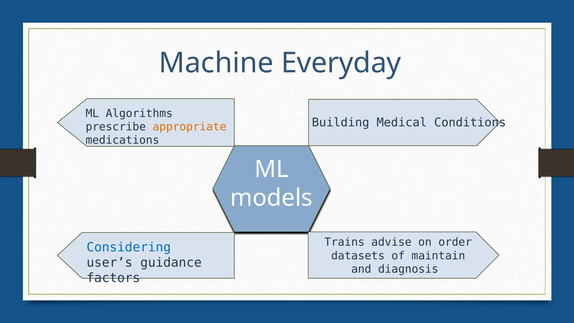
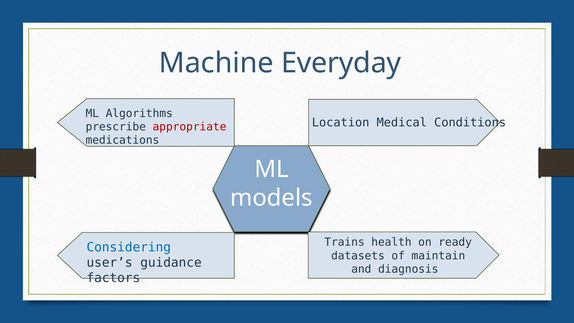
Building: Building -> Location
appropriate colour: orange -> red
advise: advise -> health
order: order -> ready
